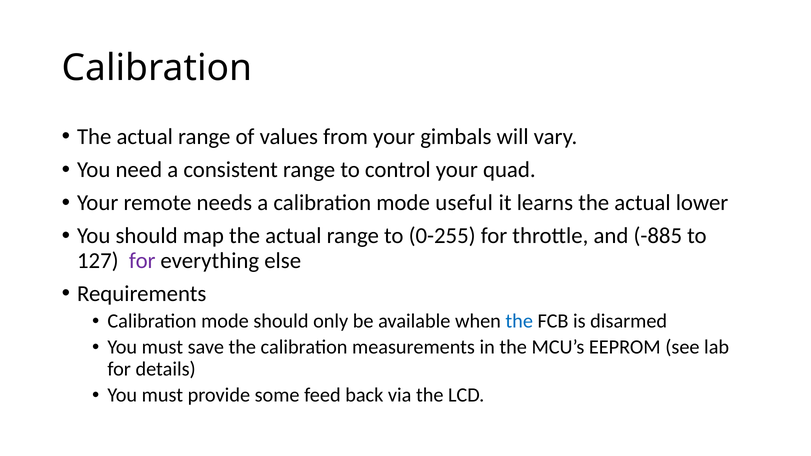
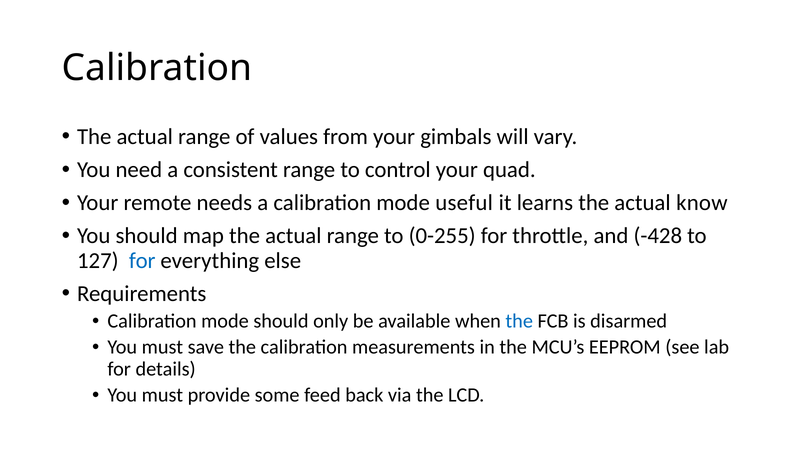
lower: lower -> know
-885: -885 -> -428
for at (142, 261) colour: purple -> blue
